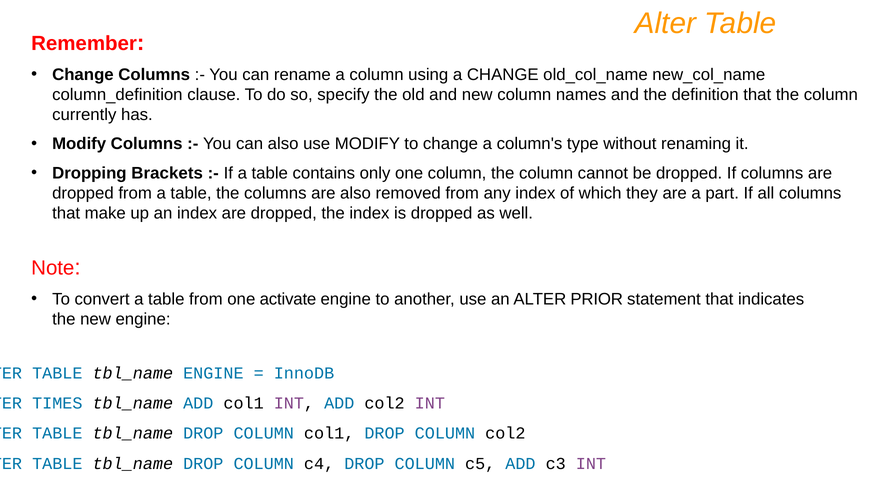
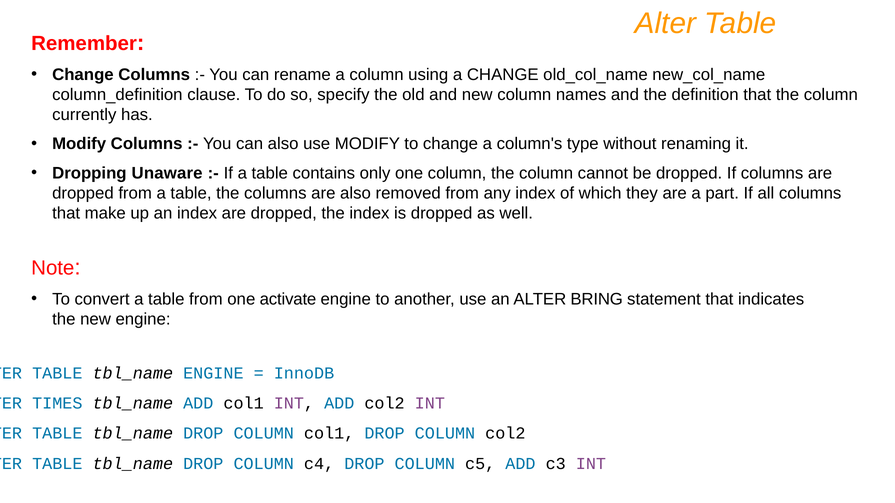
Brackets: Brackets -> Unaware
PRIOR: PRIOR -> BRING
